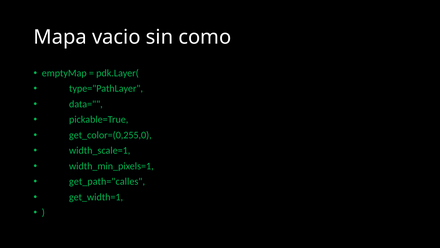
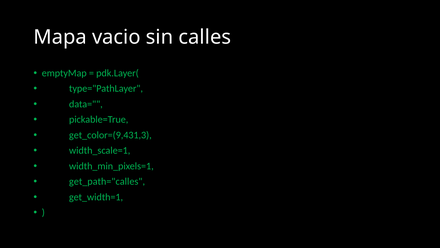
como: como -> calles
get_color=(0,255,0: get_color=(0,255,0 -> get_color=(9,431,3
